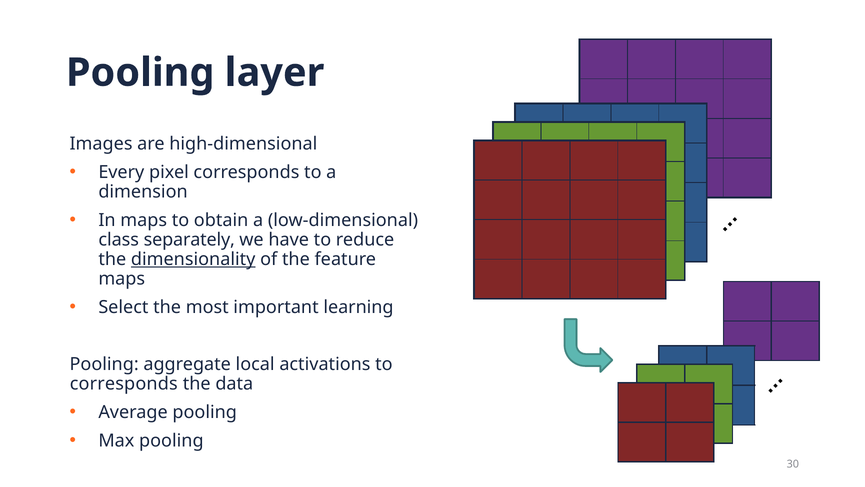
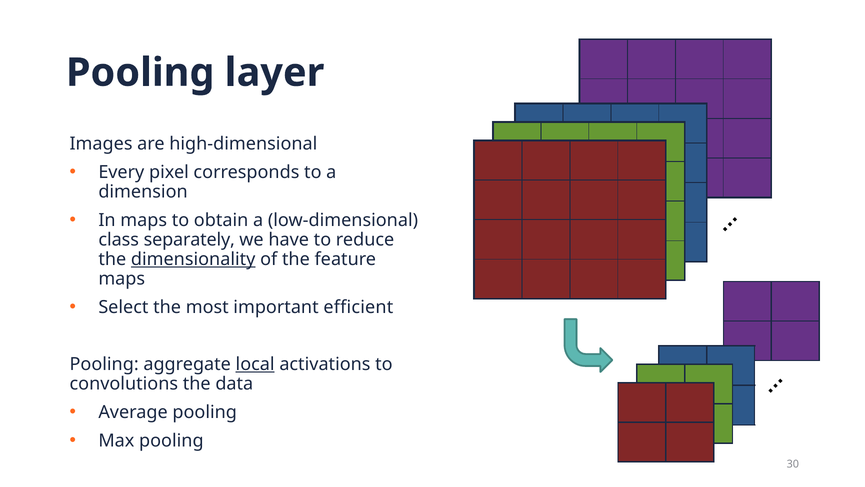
learning: learning -> efficient
local underline: none -> present
corresponds at (124, 383): corresponds -> convolutions
